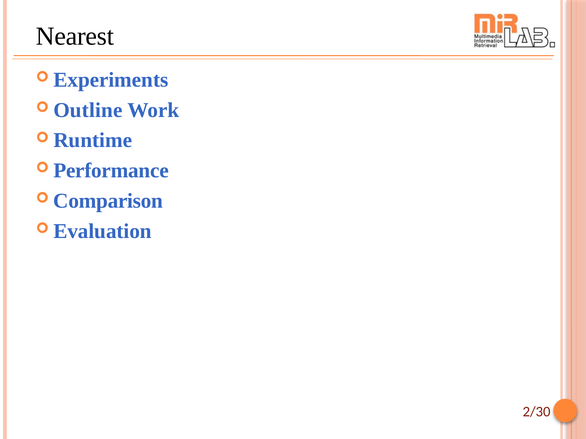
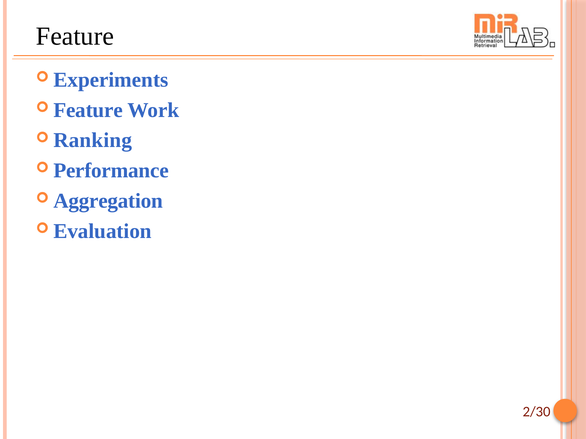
Nearest at (75, 36): Nearest -> Feature
Outline at (88, 110): Outline -> Feature
Runtime: Runtime -> Ranking
Comparison: Comparison -> Aggregation
